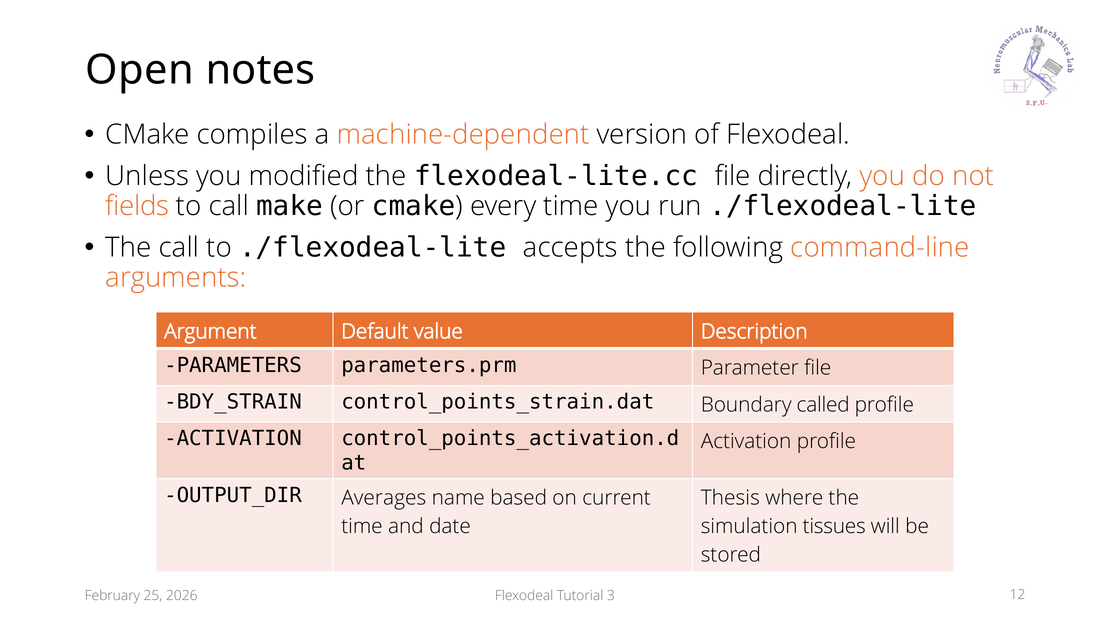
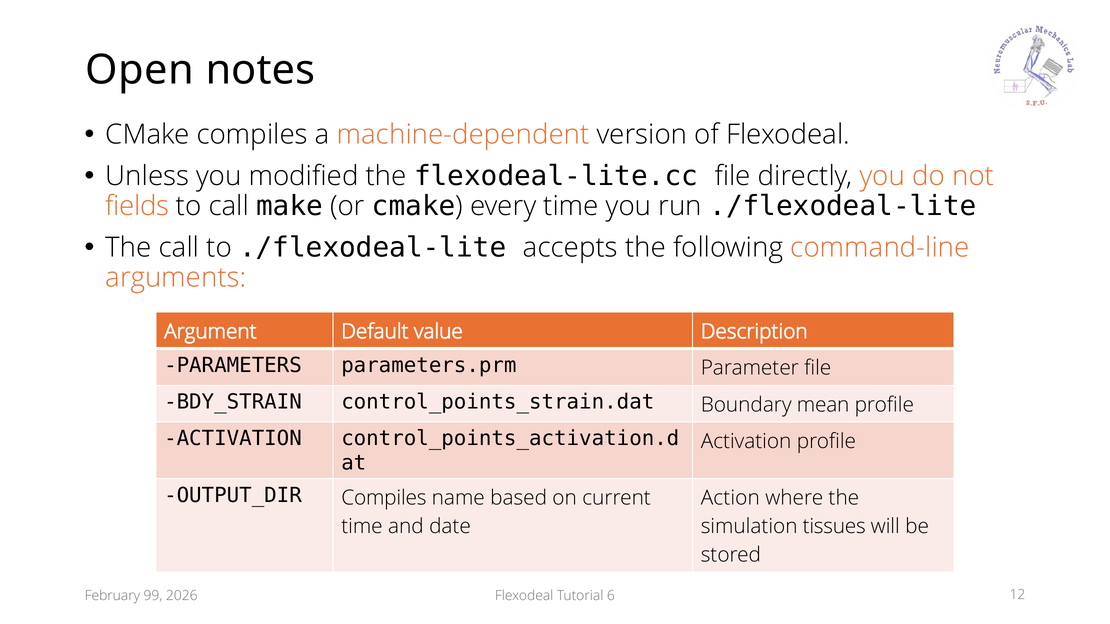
called: called -> mean
Averages at (384, 498): Averages -> Compiles
Thesis: Thesis -> Action
25: 25 -> 99
3: 3 -> 6
